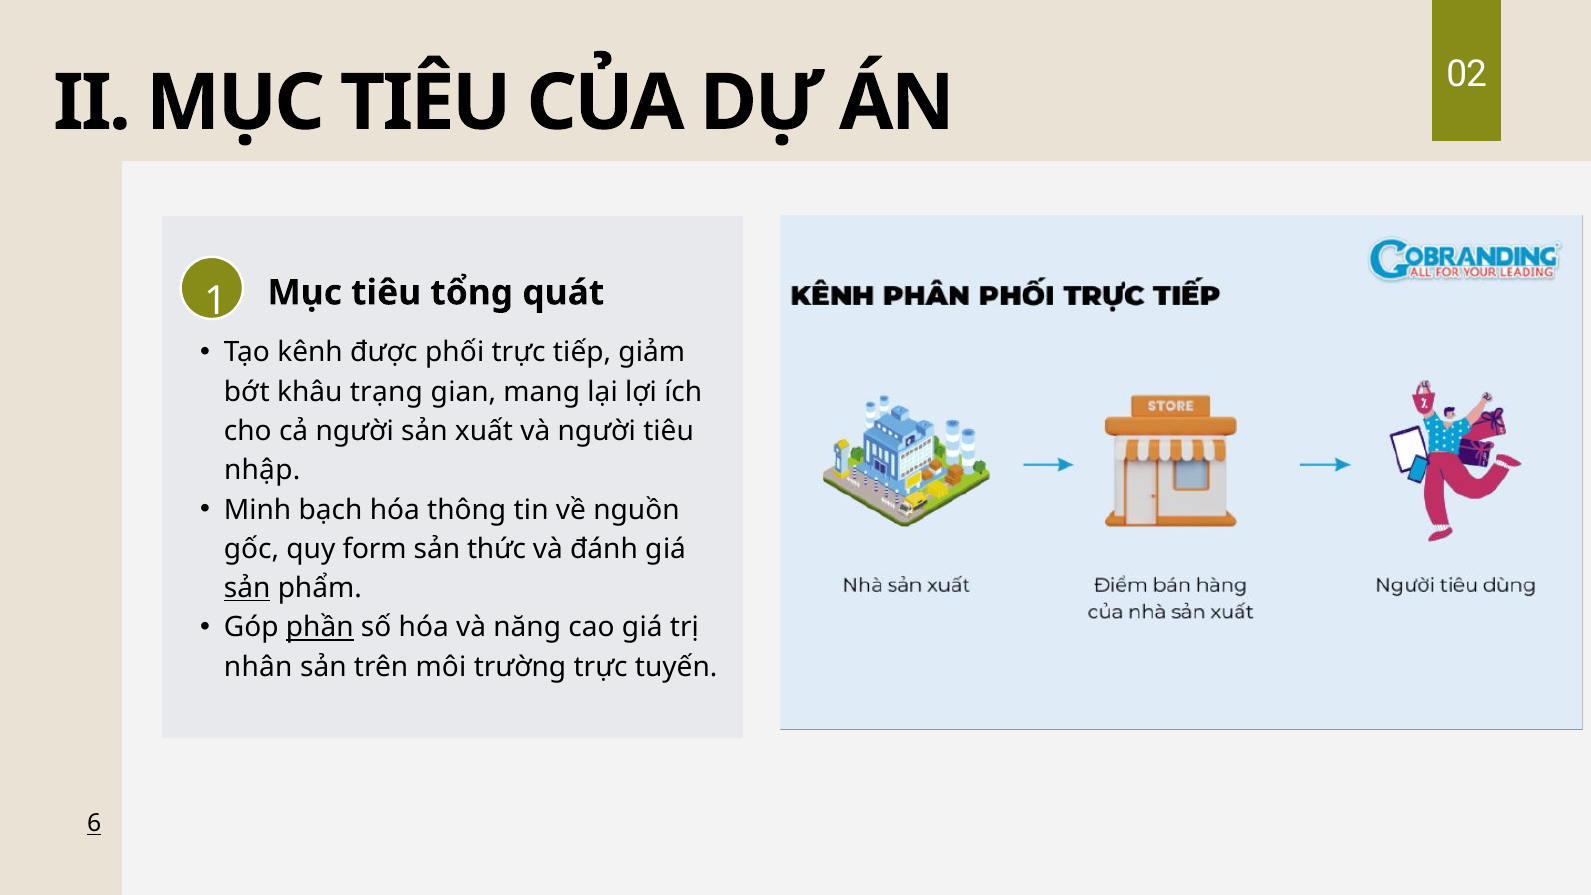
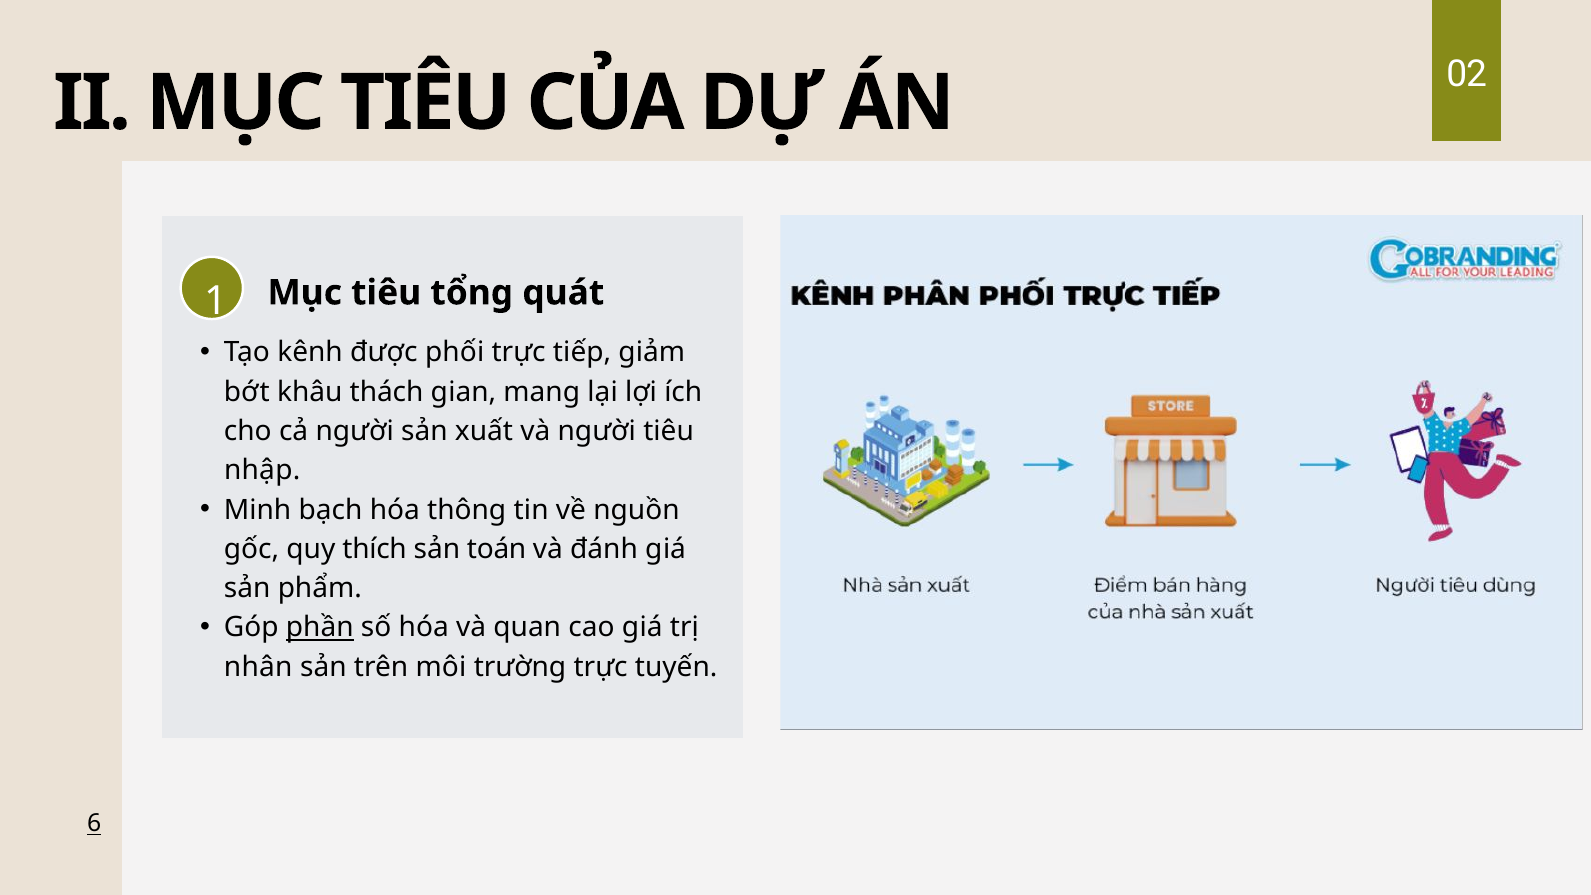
trạng: trạng -> thách
form: form -> thích
thức: thức -> toán
sản at (247, 588) underline: present -> none
năng: năng -> quan
